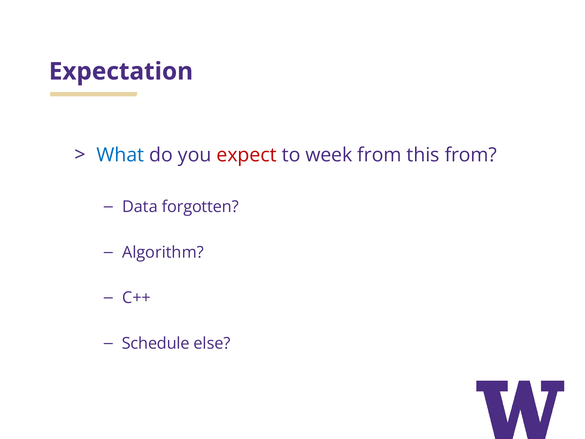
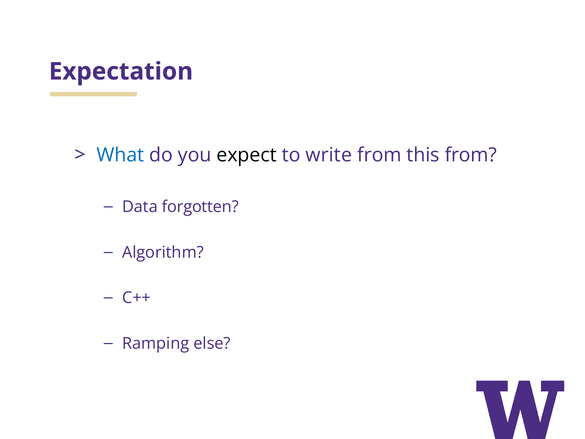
expect colour: red -> black
week: week -> write
Schedule: Schedule -> Ramping
